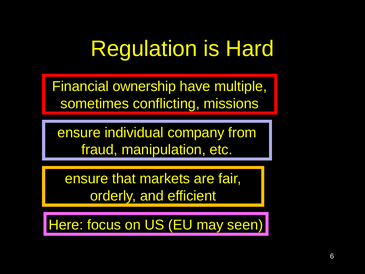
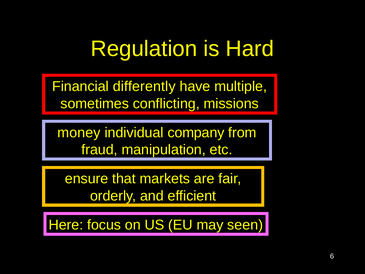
ownership: ownership -> differently
ensure at (79, 133): ensure -> money
